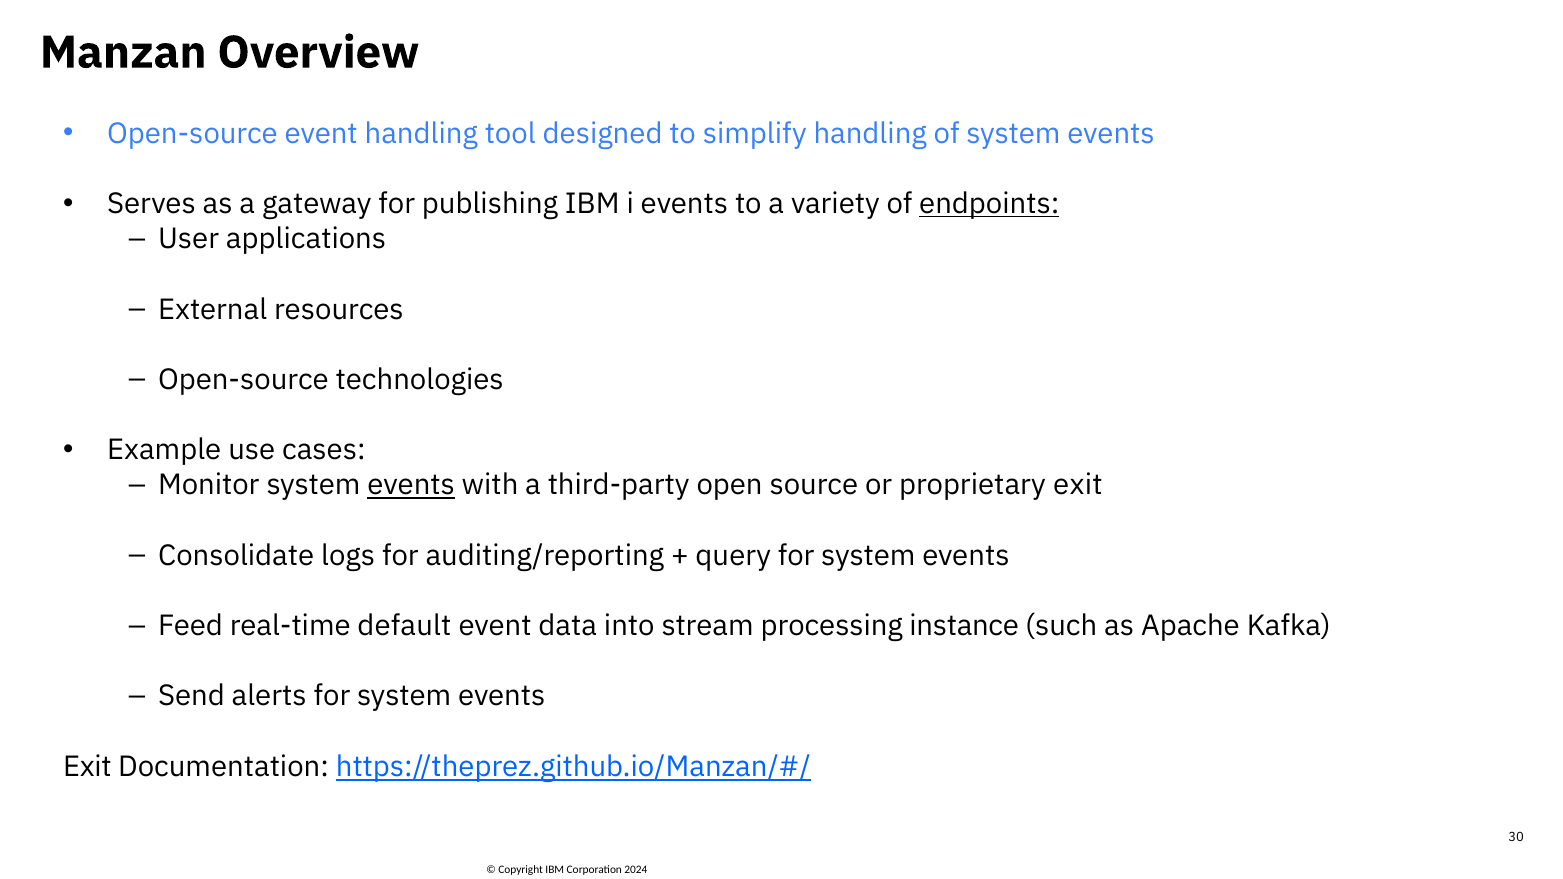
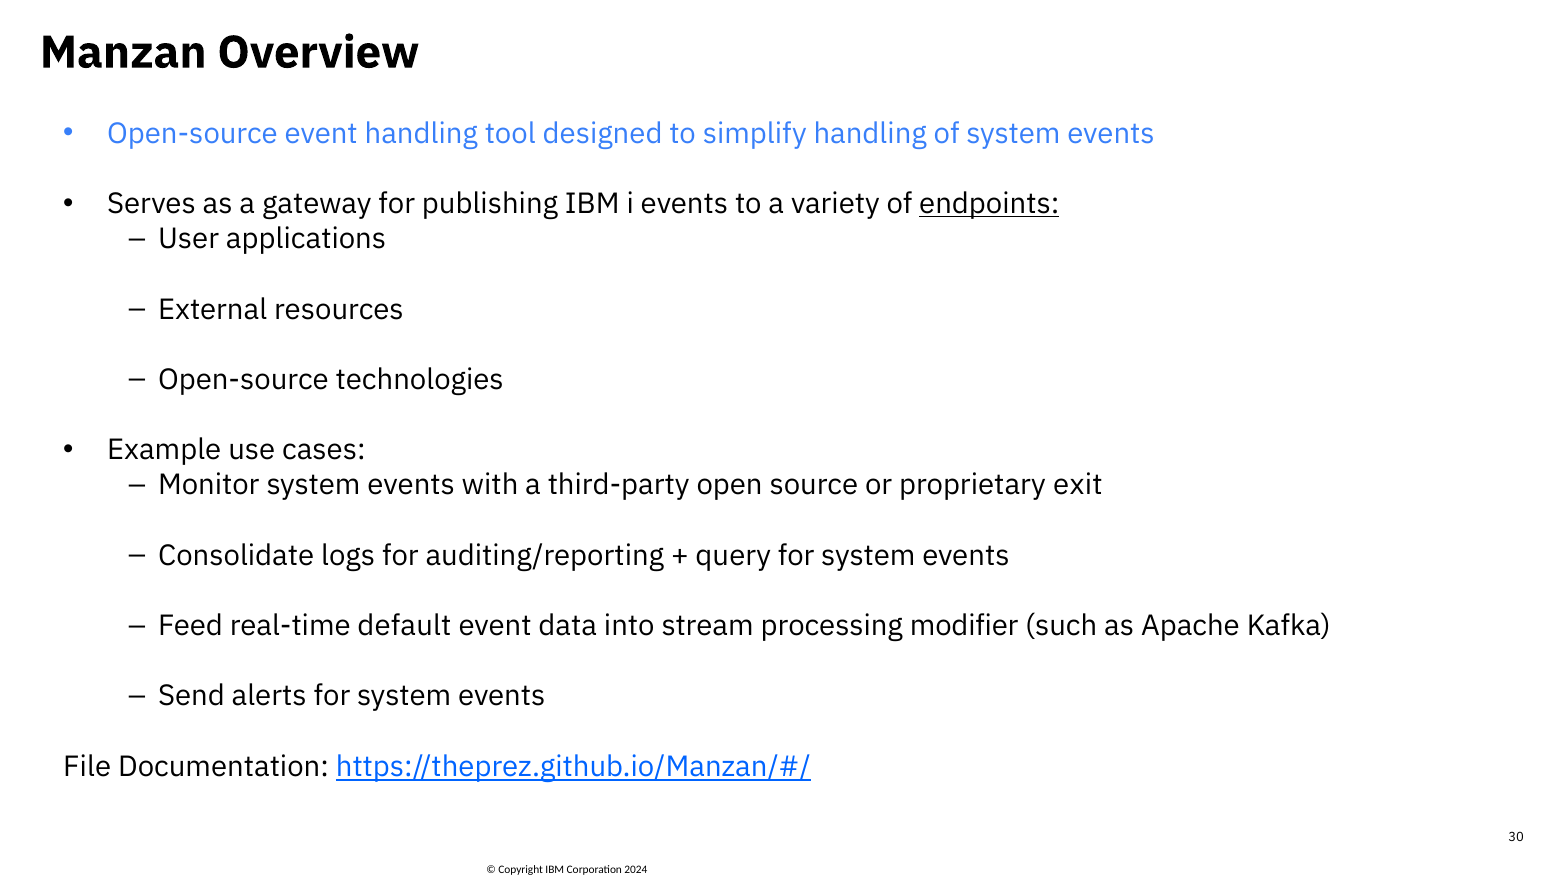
events at (411, 485) underline: present -> none
instance: instance -> modifier
Exit at (87, 767): Exit -> File
